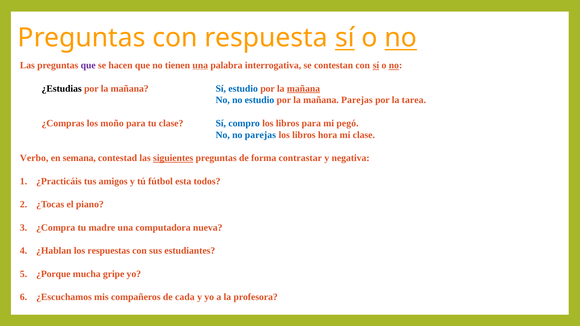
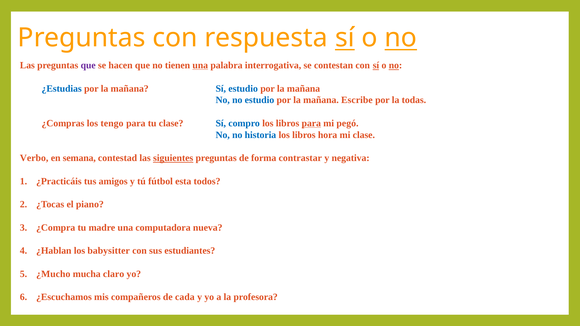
¿Estudias colour: black -> blue
mañana at (303, 89) underline: present -> none
mañana Parejas: Parejas -> Escribe
tarea: tarea -> todas
moño: moño -> tengo
para at (311, 123) underline: none -> present
no parejas: parejas -> historia
respuestas: respuestas -> babysitter
¿Porque: ¿Porque -> ¿Mucho
gripe: gripe -> claro
